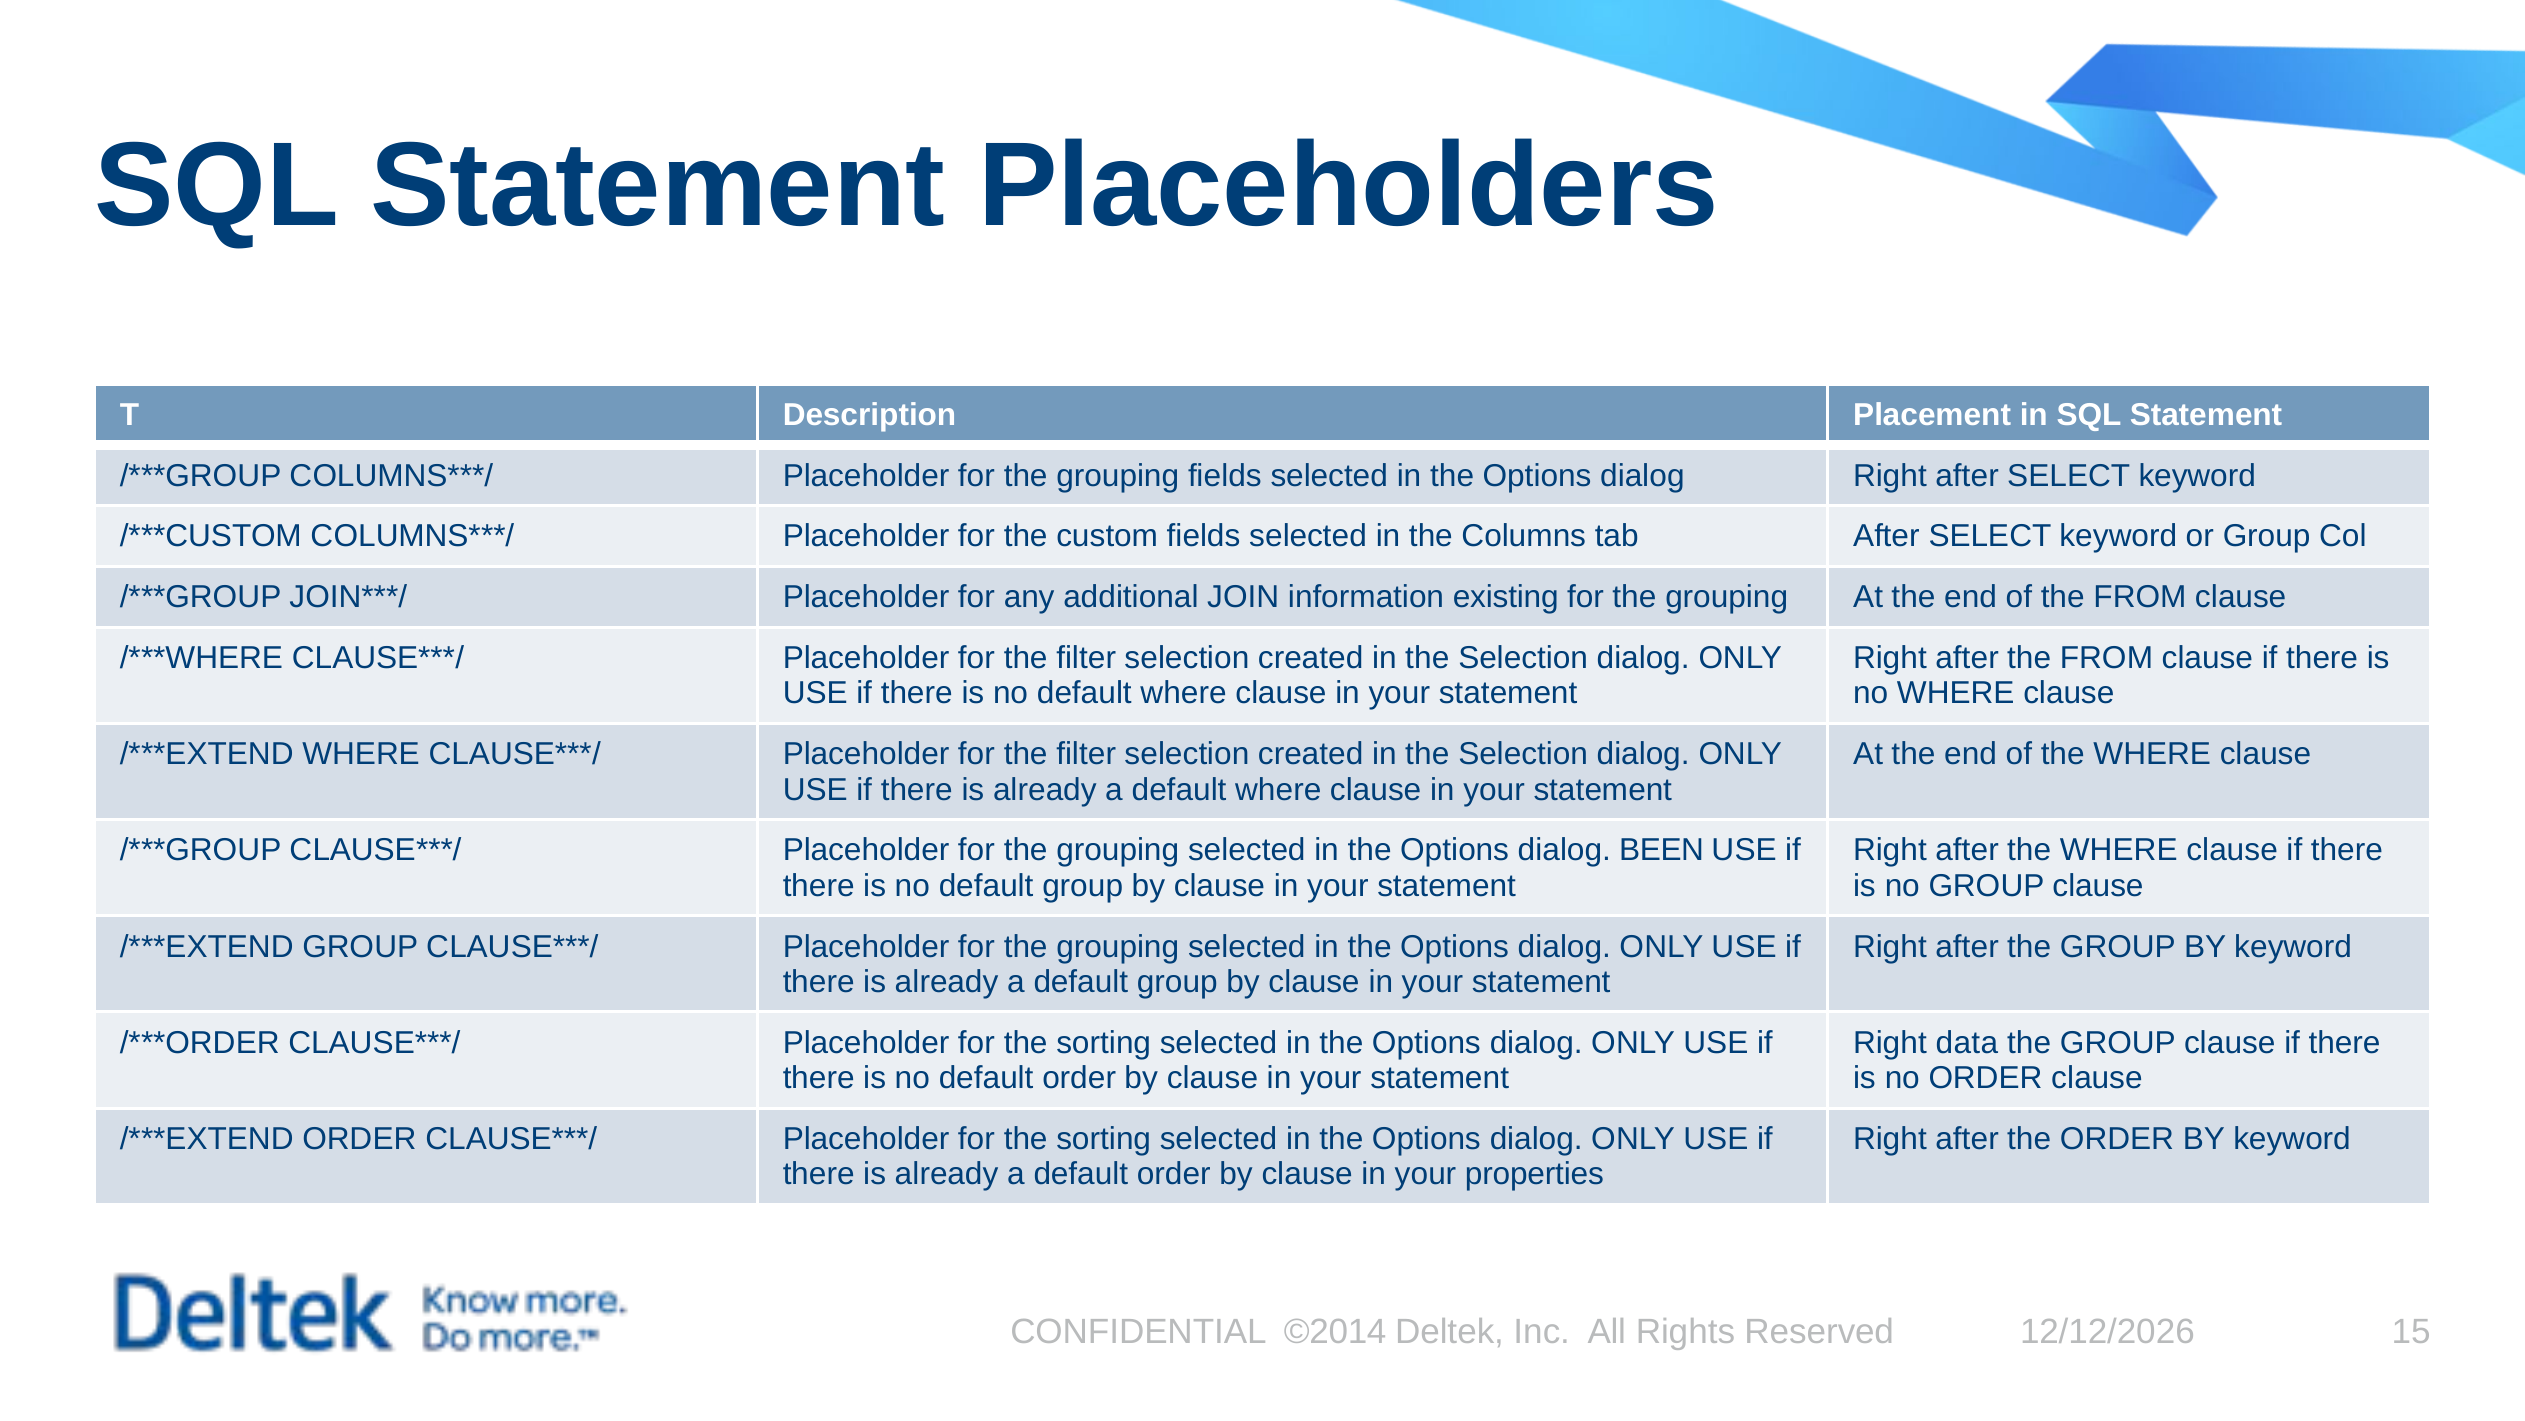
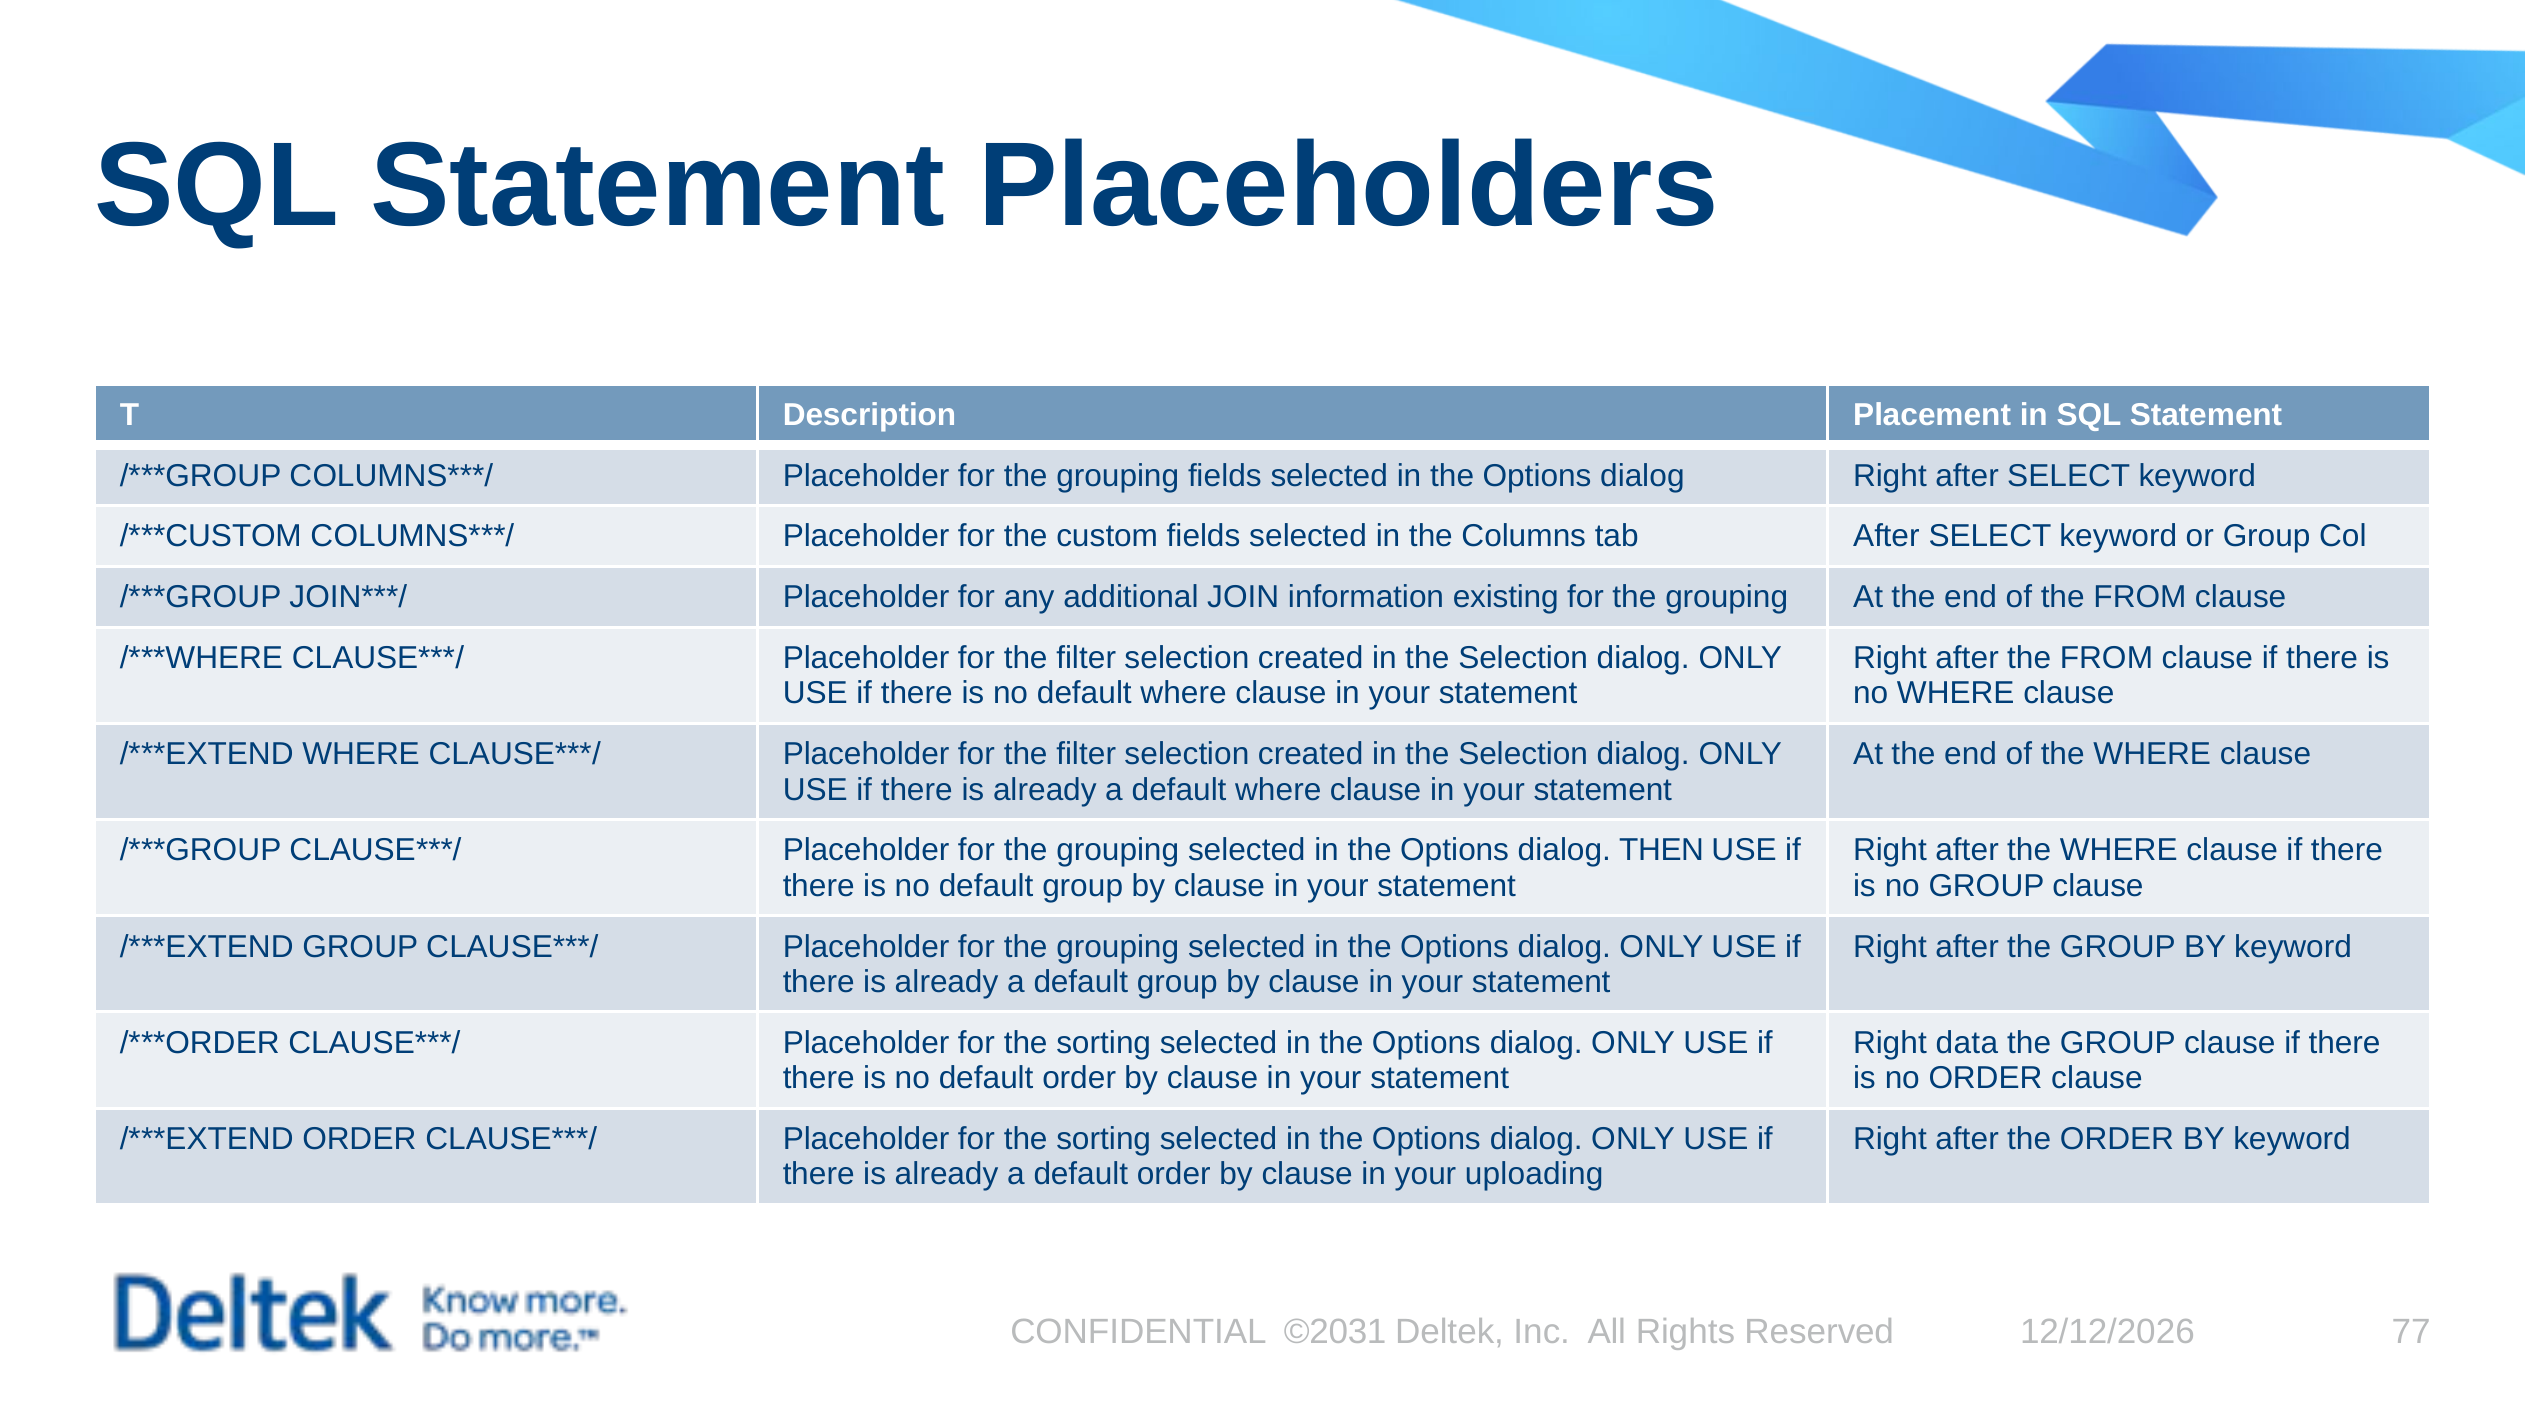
BEEN: BEEN -> THEN
properties: properties -> uploading
©2014: ©2014 -> ©2031
15: 15 -> 77
